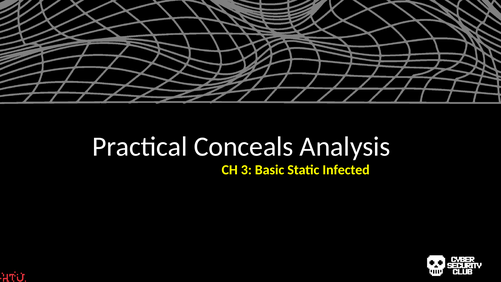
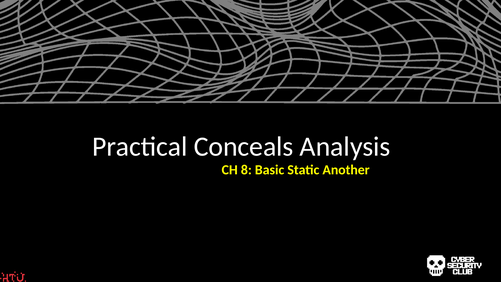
3: 3 -> 8
Infected: Infected -> Another
